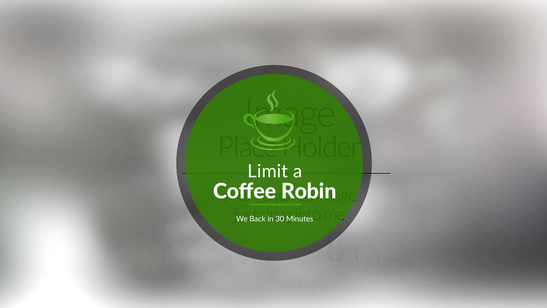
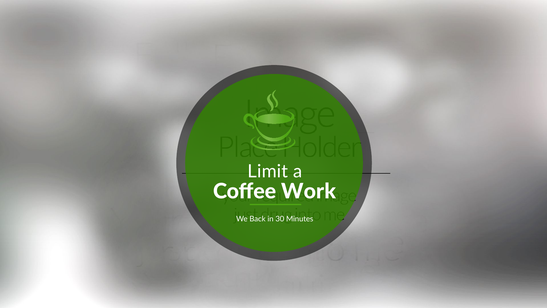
Robin: Robin -> Work
